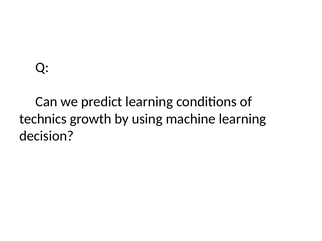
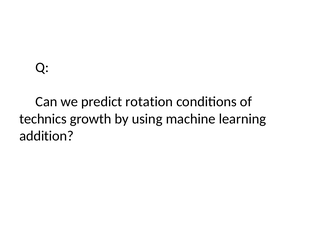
predict learning: learning -> rotation
decision: decision -> addition
